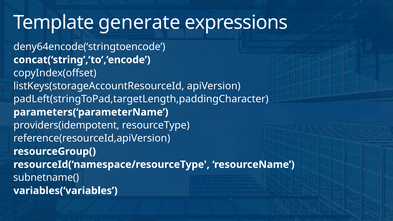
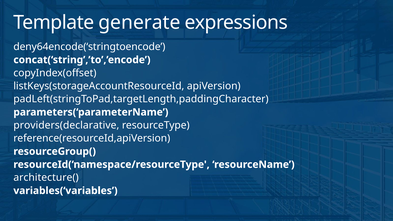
providers(idempotent: providers(idempotent -> providers(declarative
subnetname(: subnetname( -> architecture(
